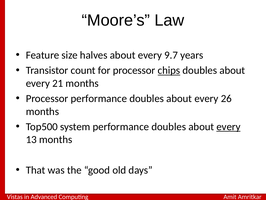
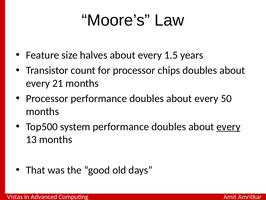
9.7: 9.7 -> 1.5
chips underline: present -> none
26: 26 -> 50
